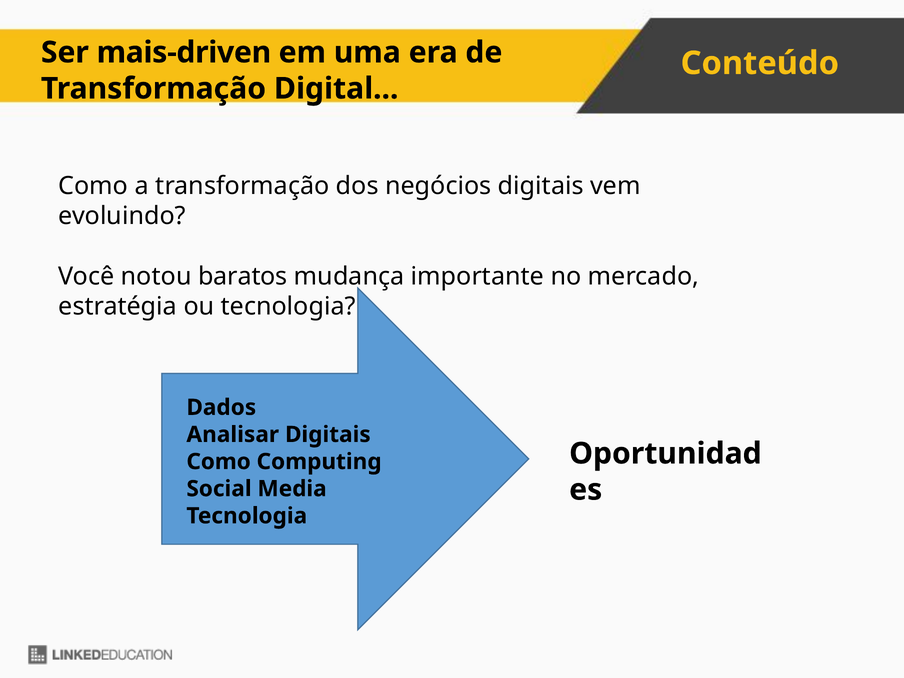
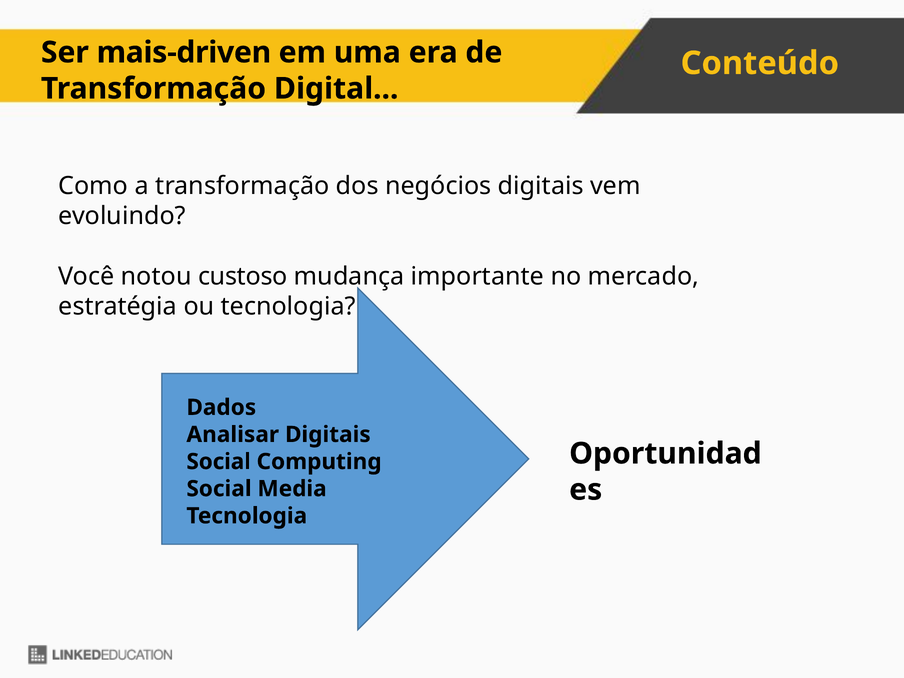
baratos: baratos -> custoso
Como at (219, 462): Como -> Social
